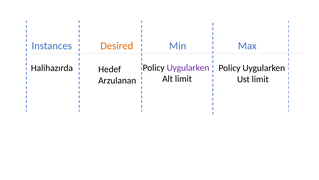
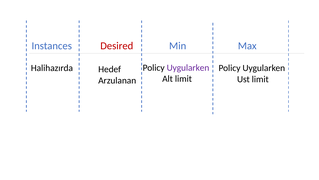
Desired colour: orange -> red
